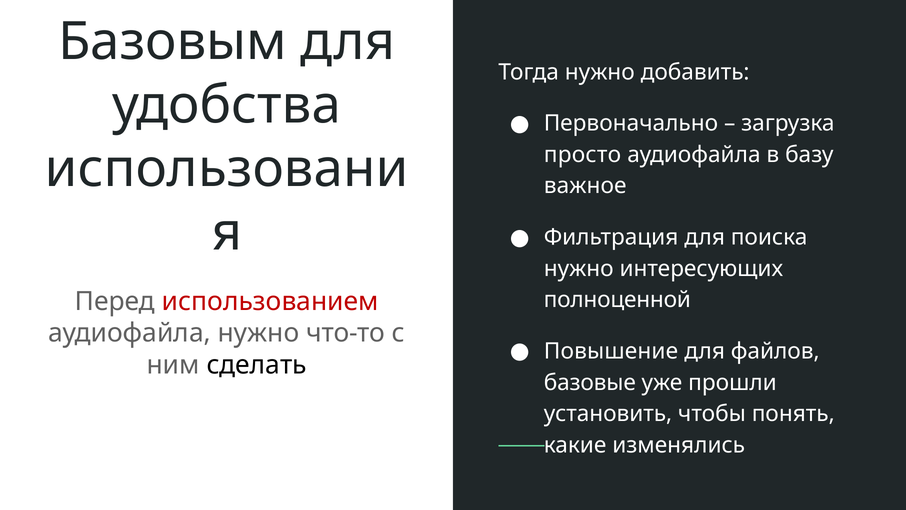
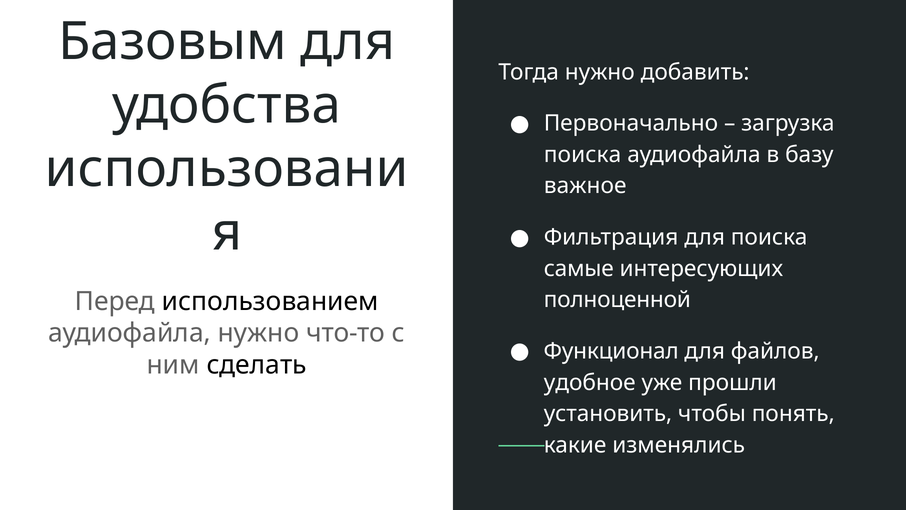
просто at (582, 155): просто -> поиска
нужно at (579, 268): нужно -> самые
использованием colour: red -> black
Повышение: Повышение -> Функционал
базовые: базовые -> удобное
